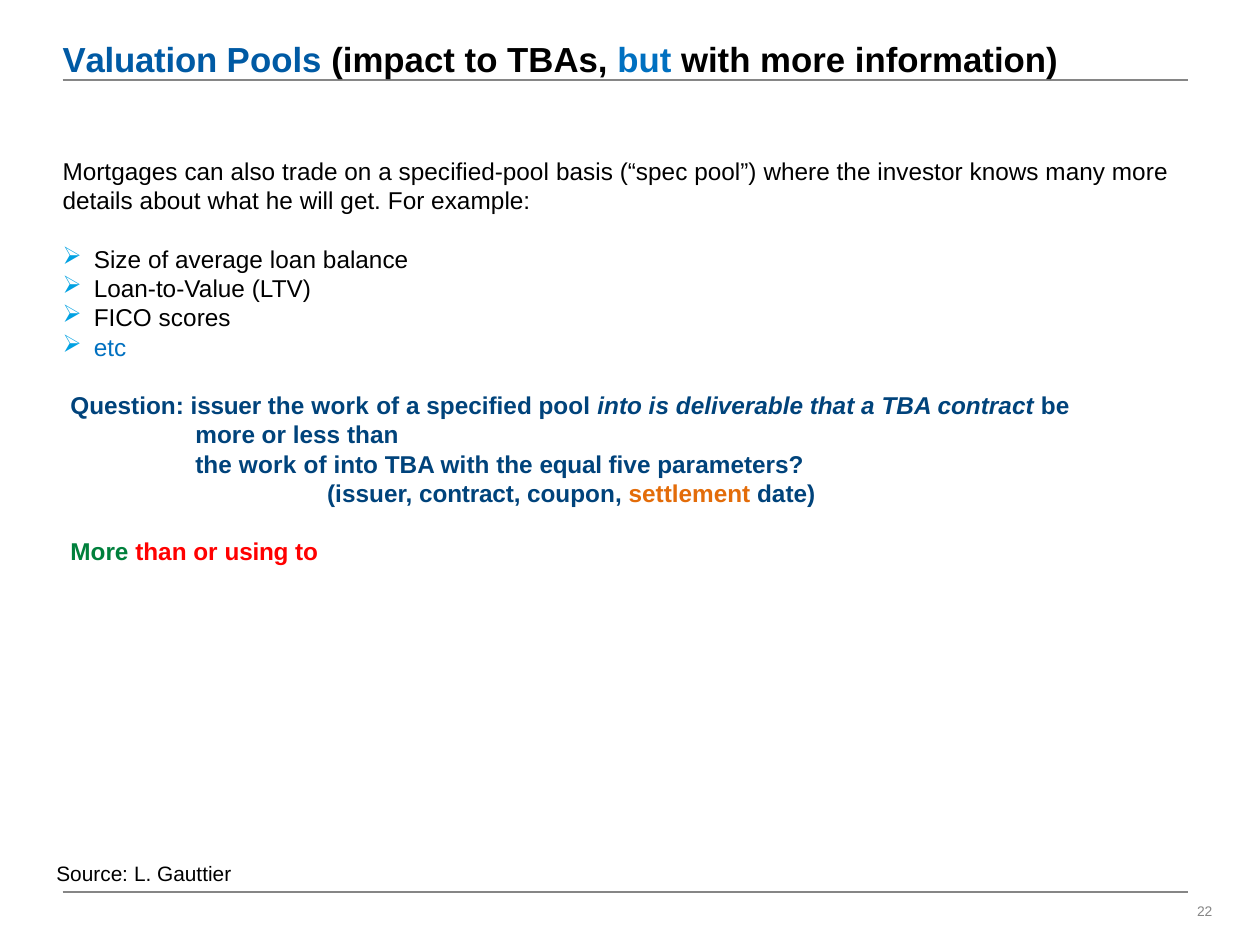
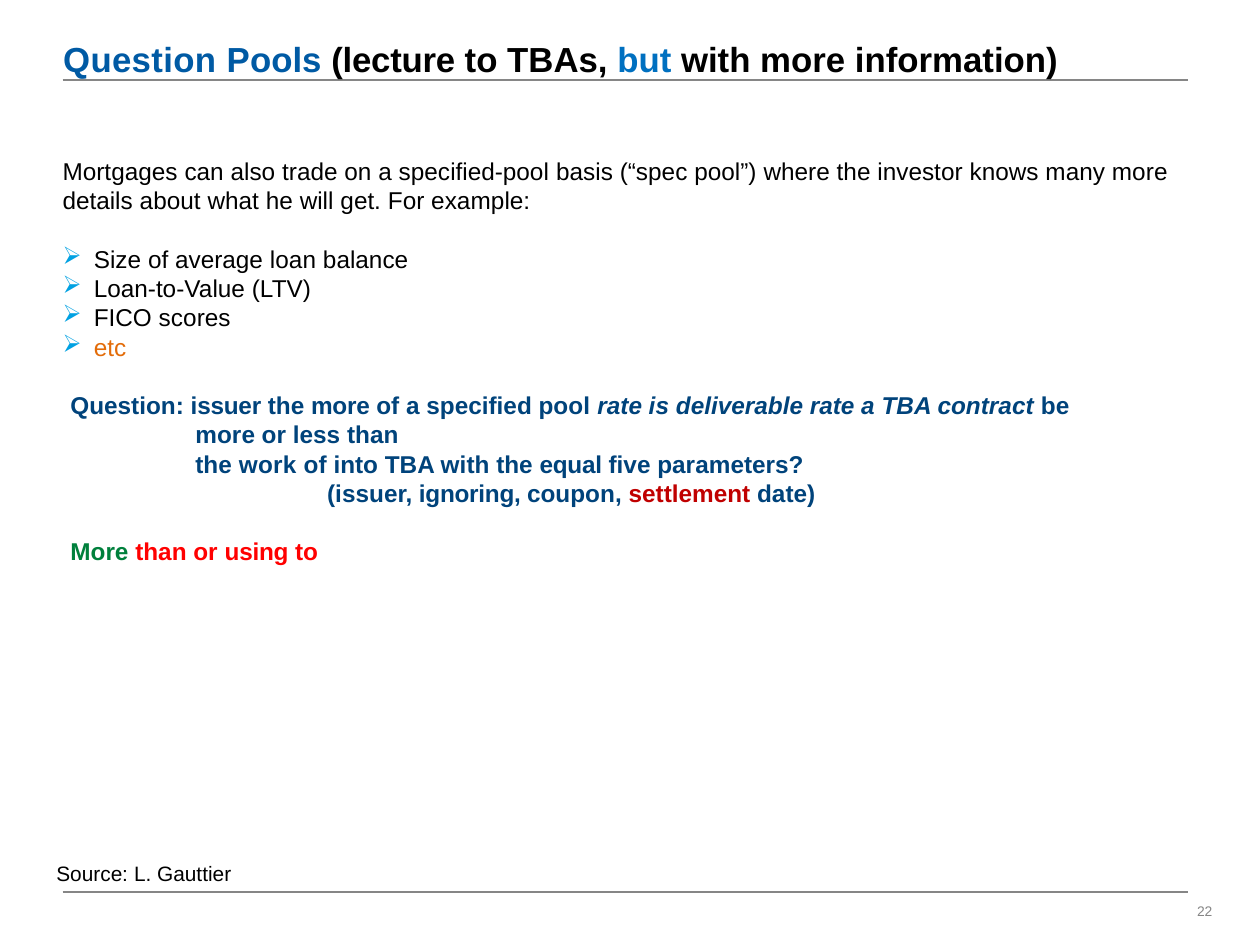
Valuation at (140, 61): Valuation -> Question
impact: impact -> lecture
etc colour: blue -> orange
work at (340, 407): work -> more
pool into: into -> rate
deliverable that: that -> rate
issuer contract: contract -> ignoring
settlement colour: orange -> red
